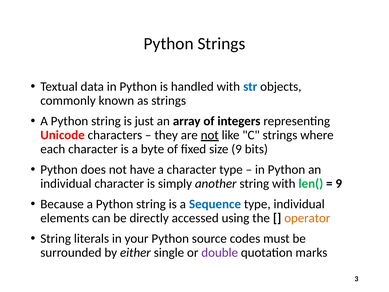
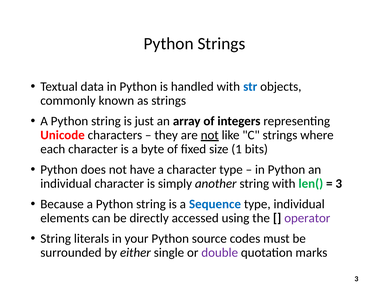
size 9: 9 -> 1
9 at (339, 183): 9 -> 3
operator colour: orange -> purple
